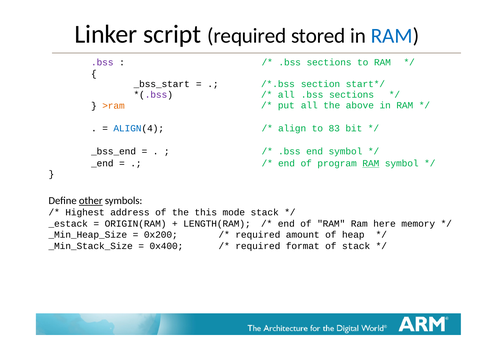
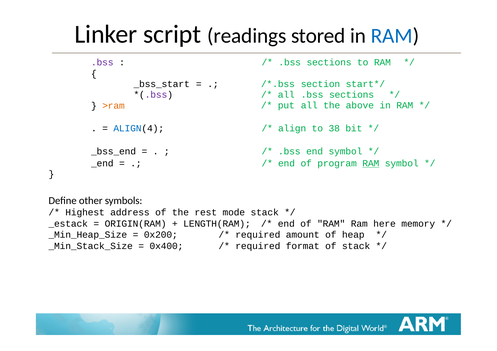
script required: required -> readings
83: 83 -> 38
other underline: present -> none
this: this -> rest
